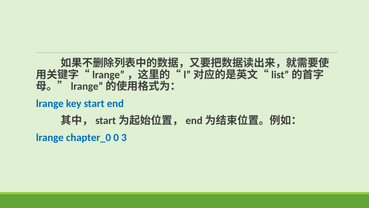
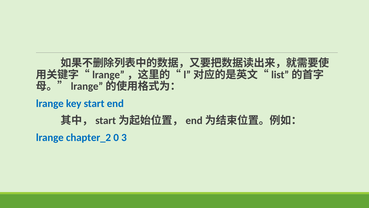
chapter_0: chapter_0 -> chapter_2
